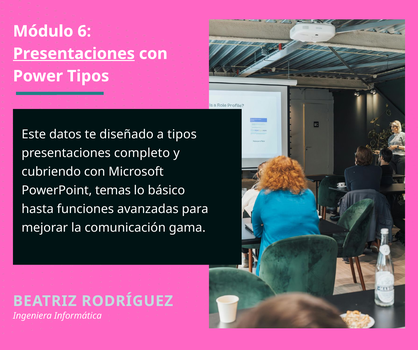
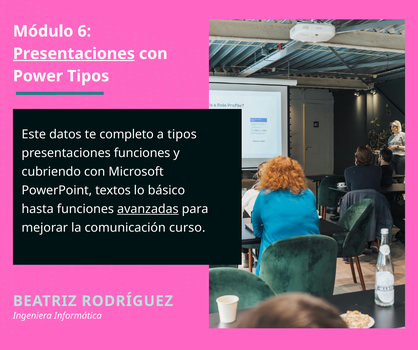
diseñado: diseñado -> completo
presentaciones completo: completo -> funciones
temas: temas -> textos
avanzadas underline: none -> present
gama: gama -> curso
